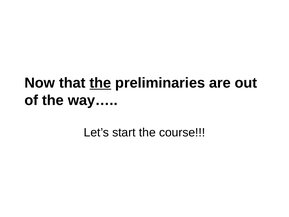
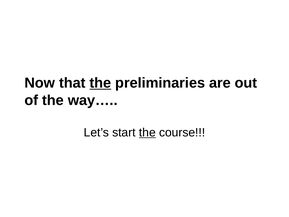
the at (147, 132) underline: none -> present
